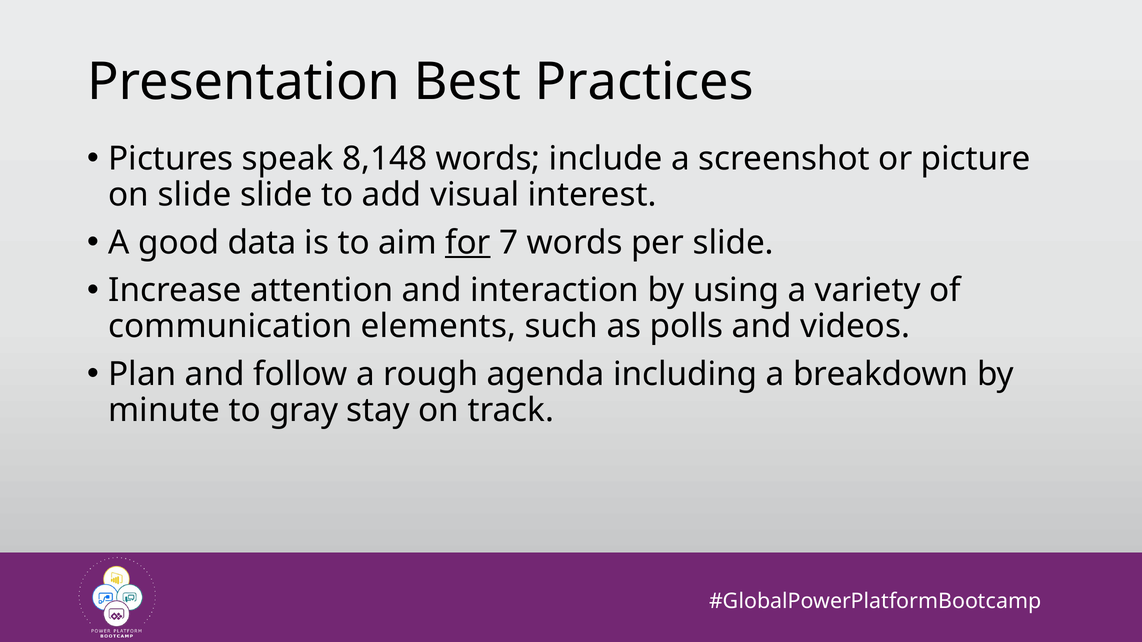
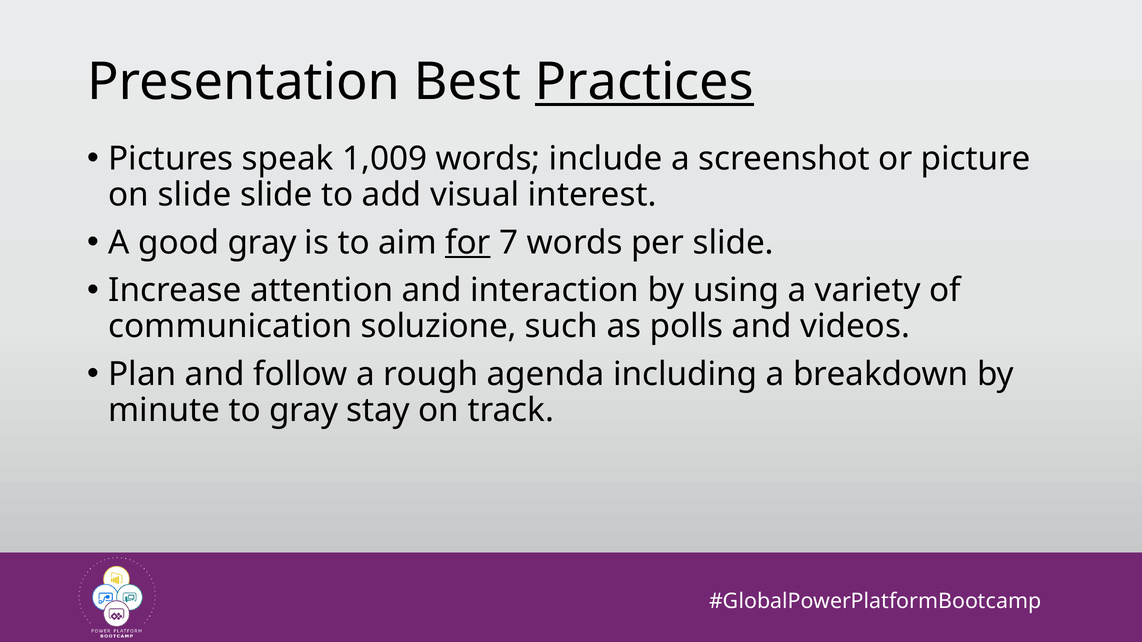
Practices underline: none -> present
8,148: 8,148 -> 1,009
good data: data -> gray
elements: elements -> soluzione
